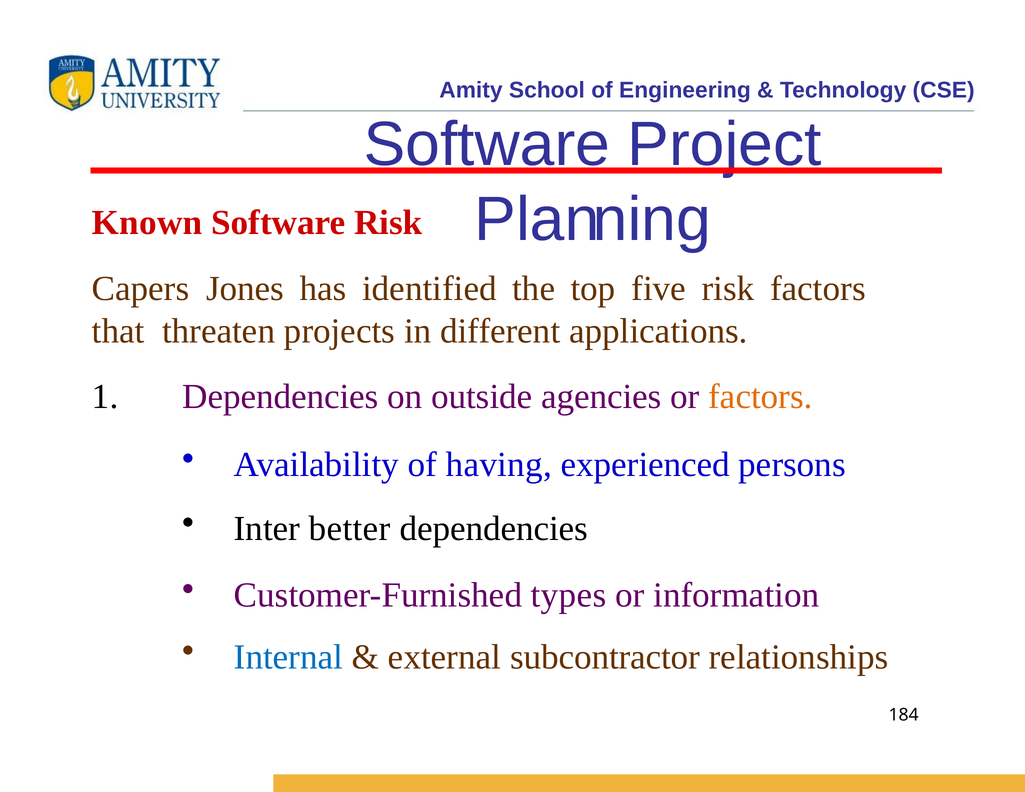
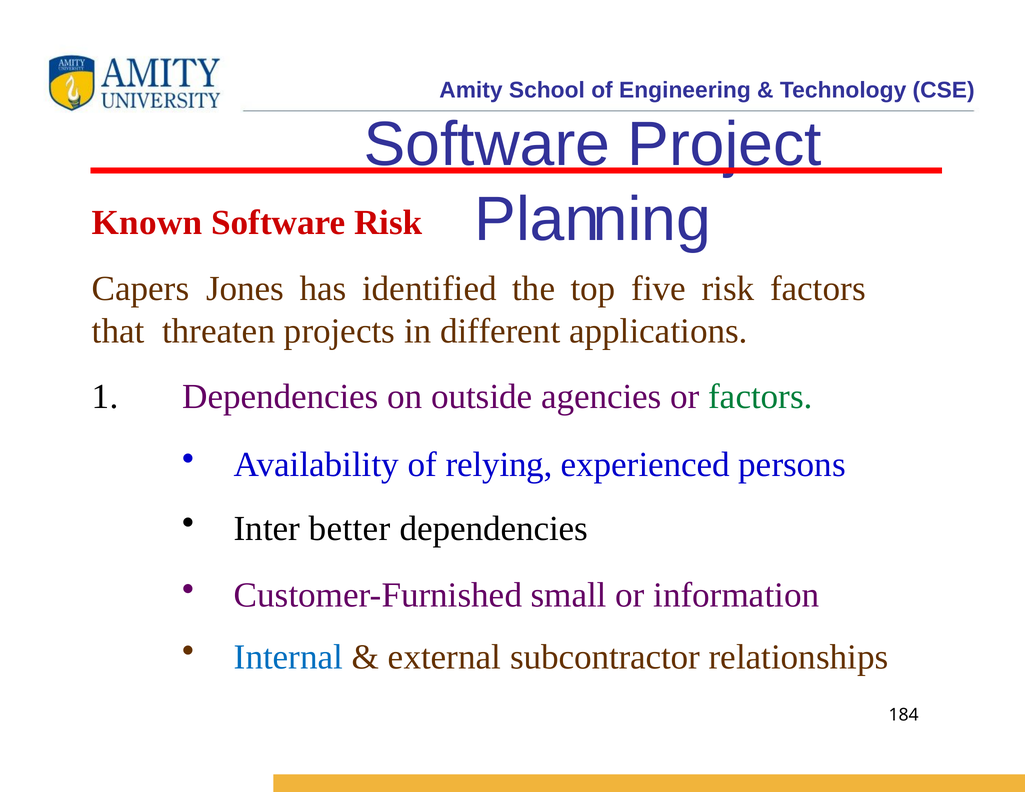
factors at (760, 397) colour: orange -> green
having: having -> relying
types: types -> small
